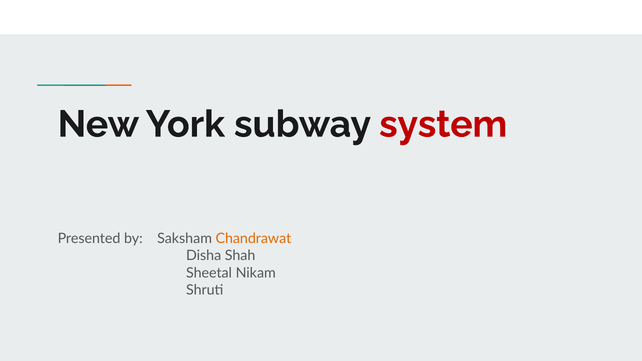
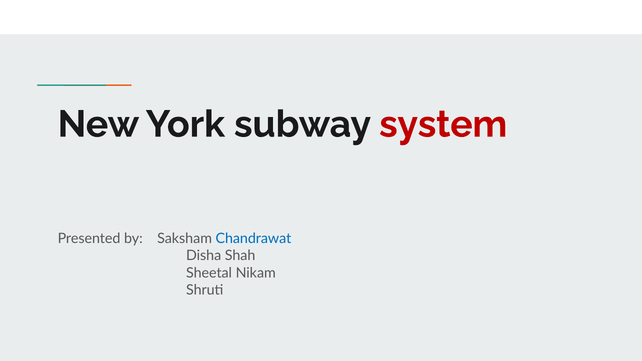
Chandrawat colour: orange -> blue
